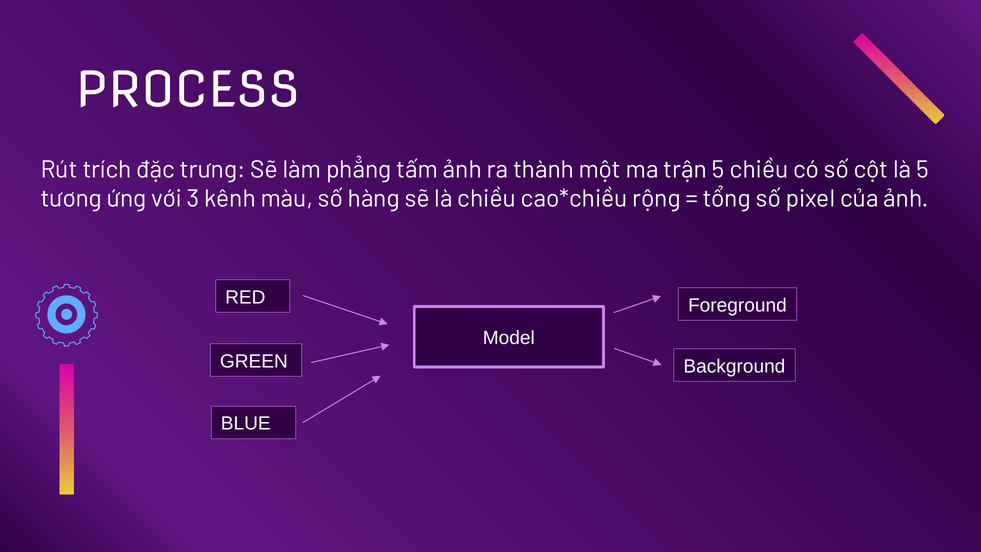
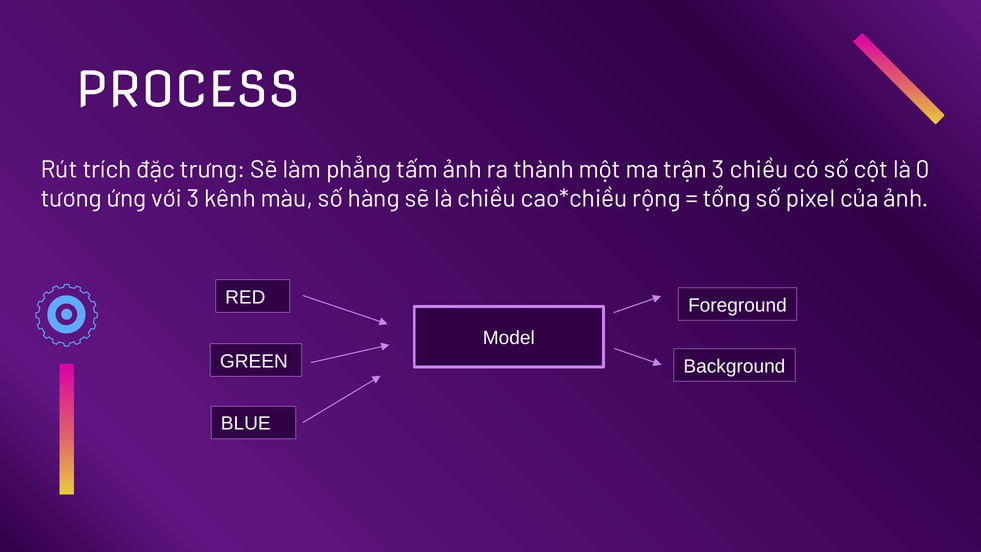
trận 5: 5 -> 3
là 5: 5 -> 0
